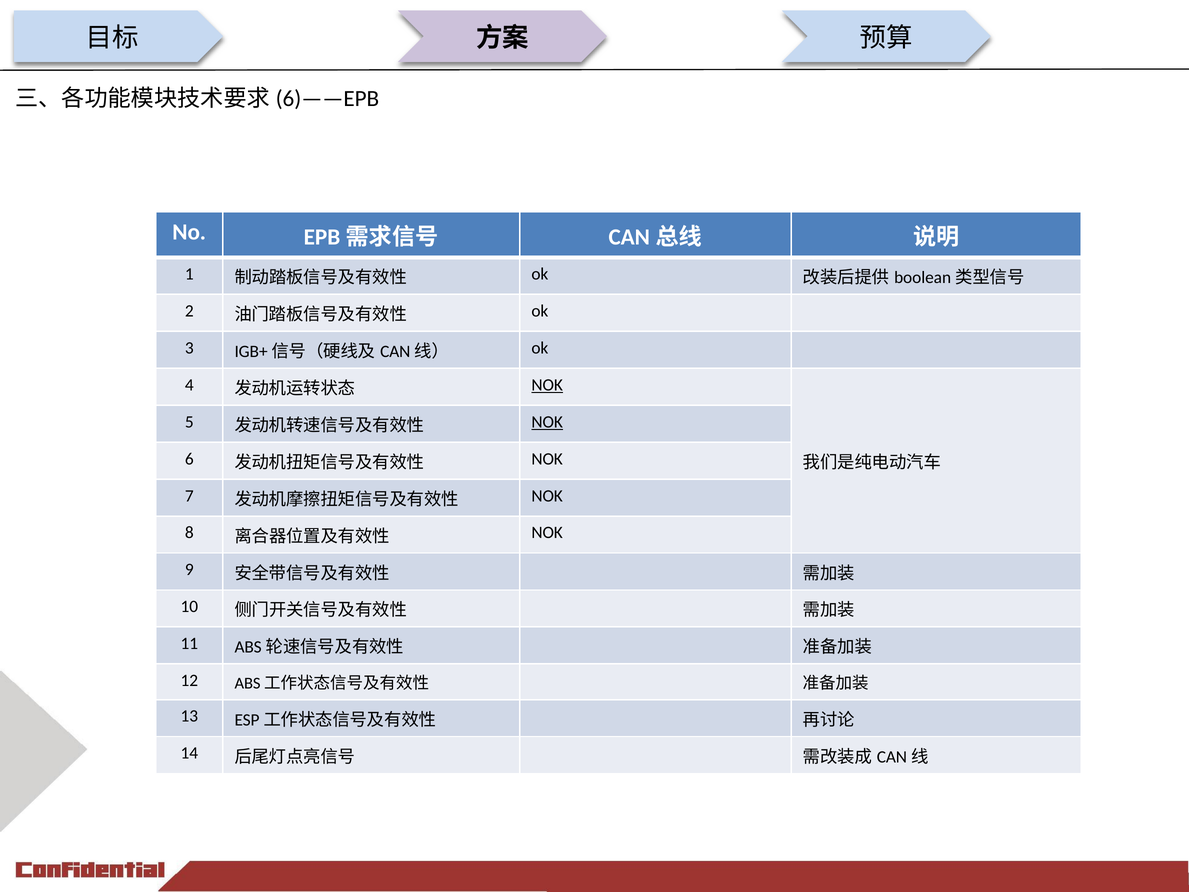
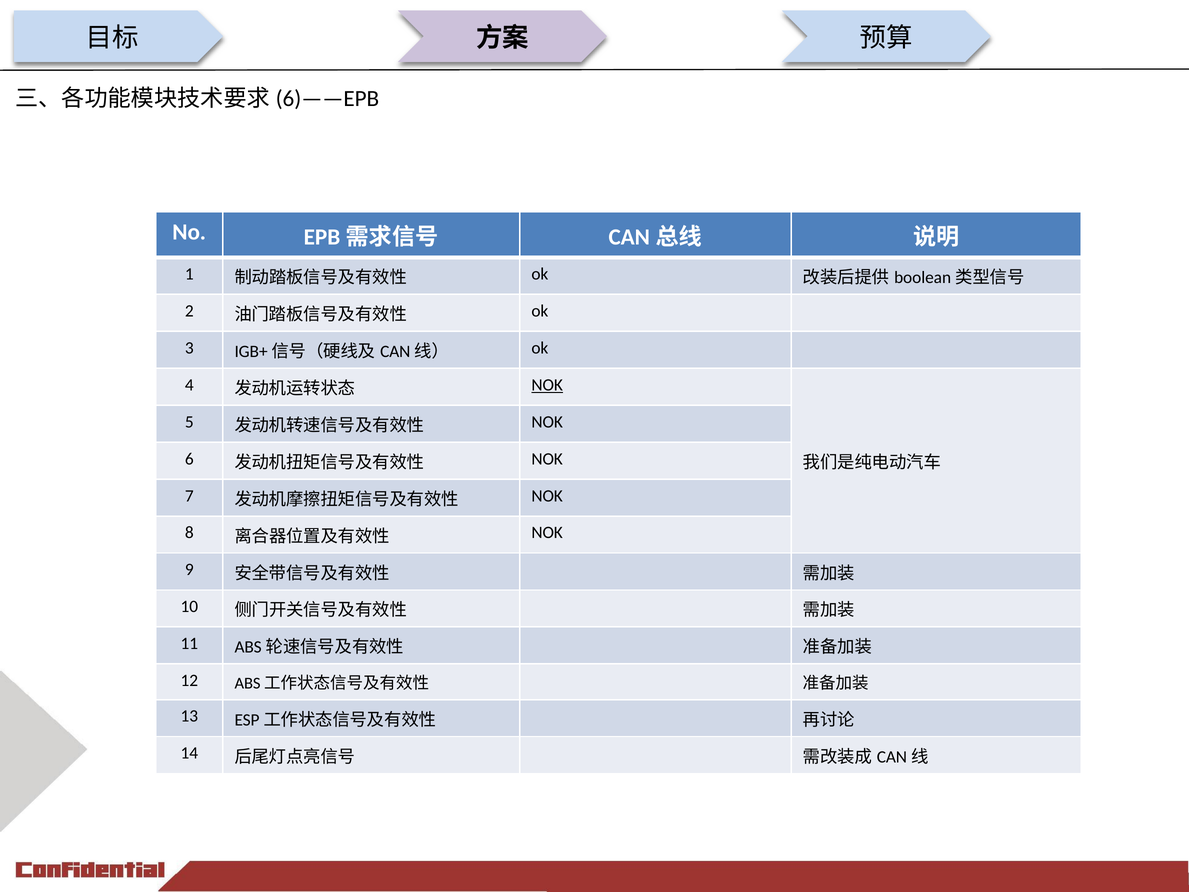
NOK at (547, 422) underline: present -> none
